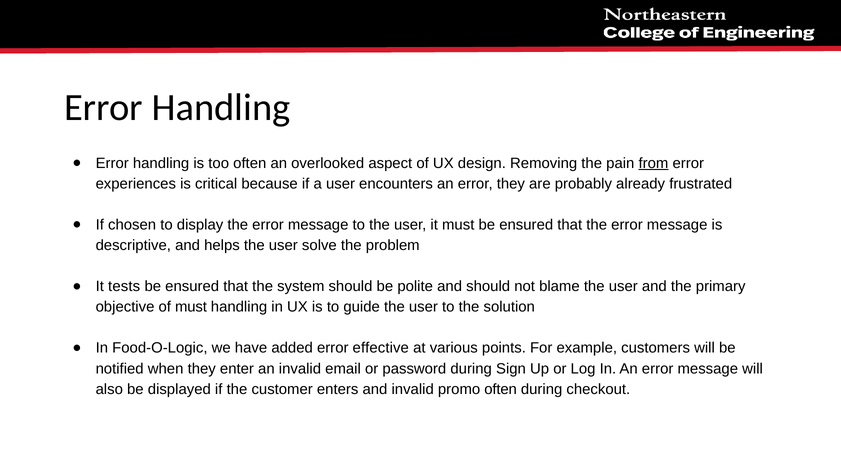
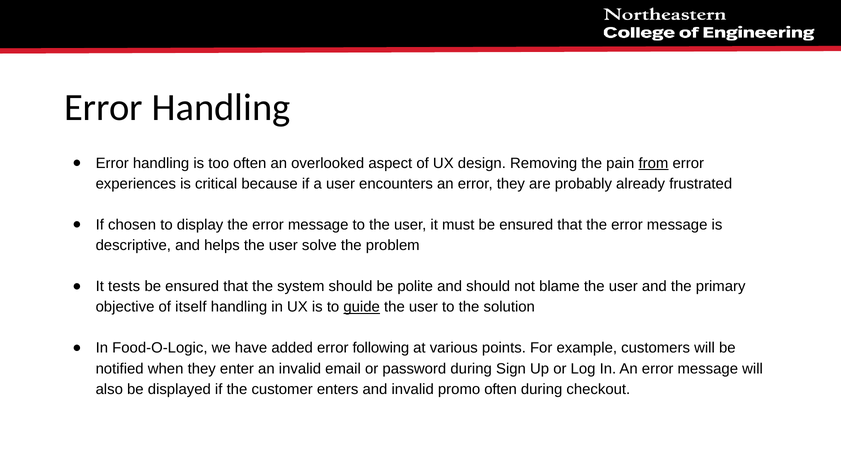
of must: must -> itself
guide underline: none -> present
effective: effective -> following
